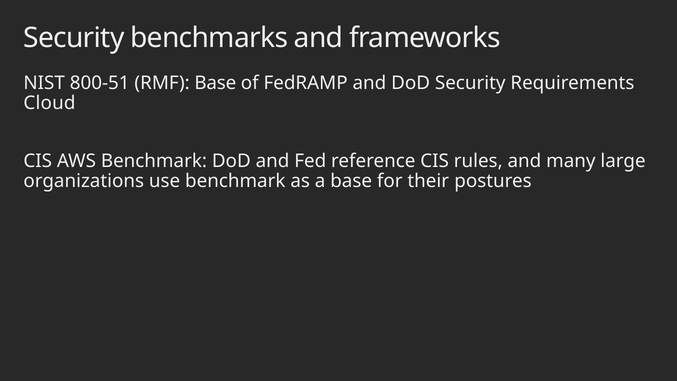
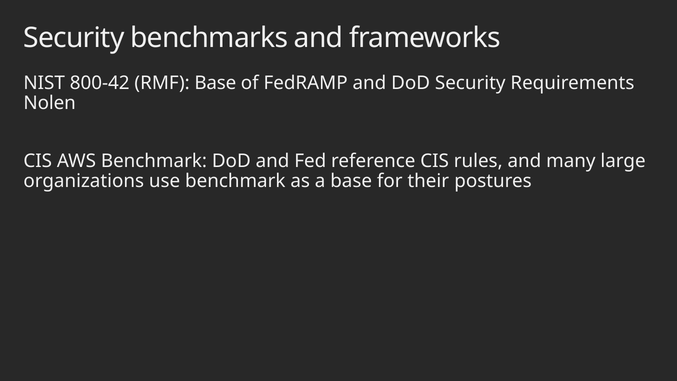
800-51: 800-51 -> 800-42
Cloud: Cloud -> Nolen
